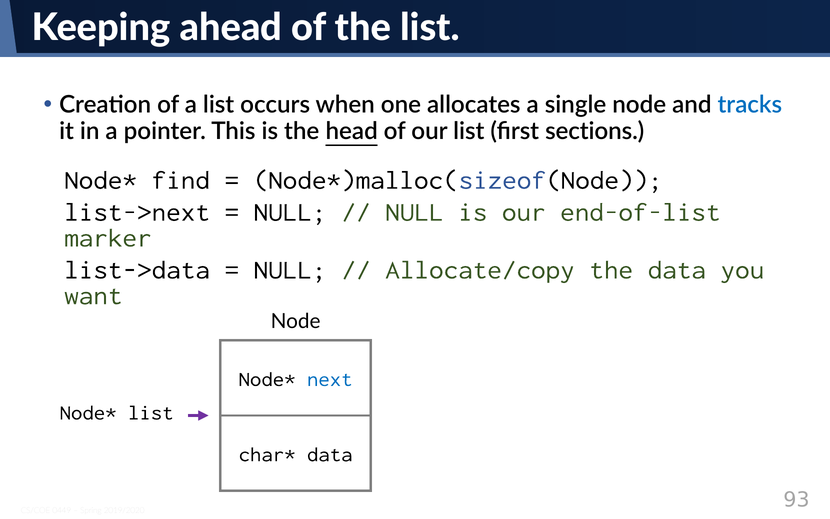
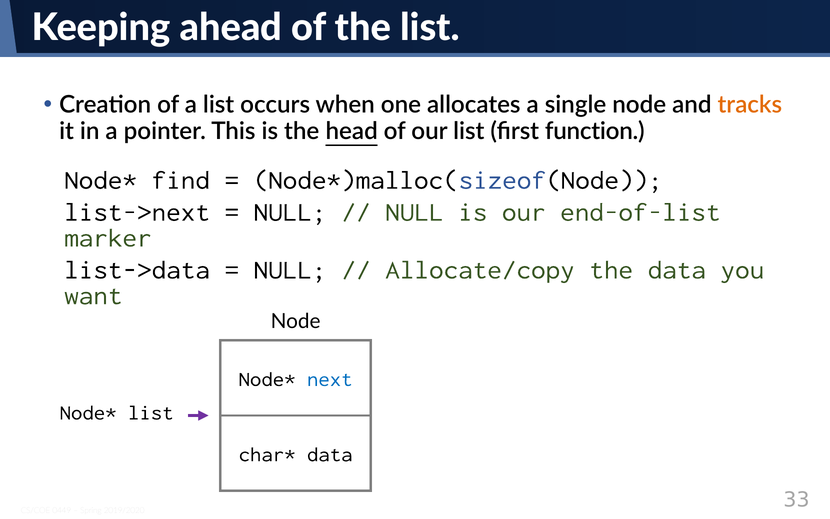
tracks colour: blue -> orange
sections: sections -> function
93: 93 -> 33
